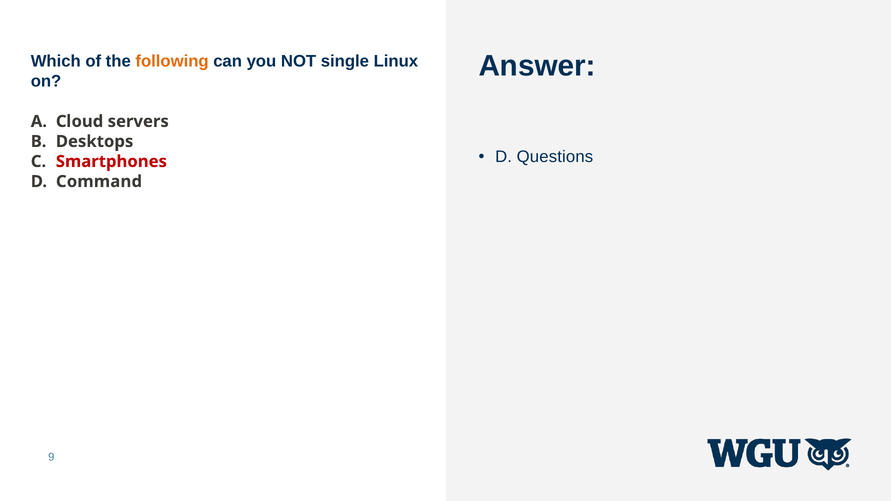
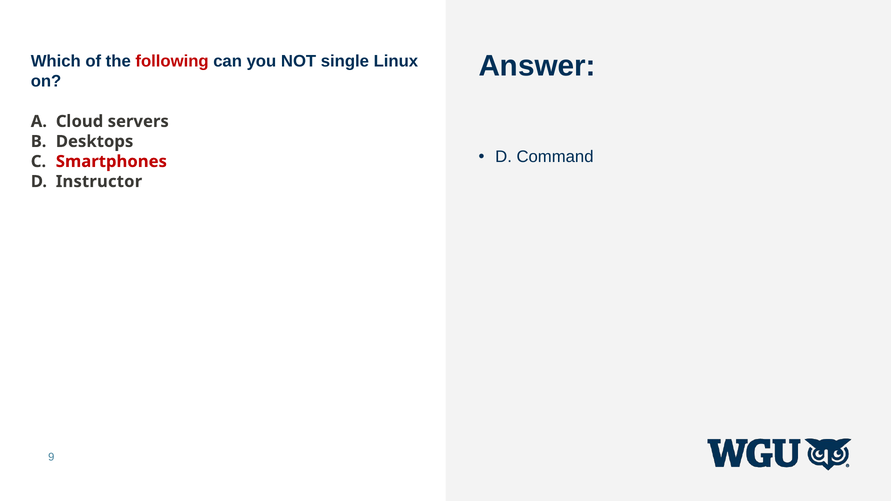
following colour: orange -> red
Questions: Questions -> Command
Command: Command -> Instructor
